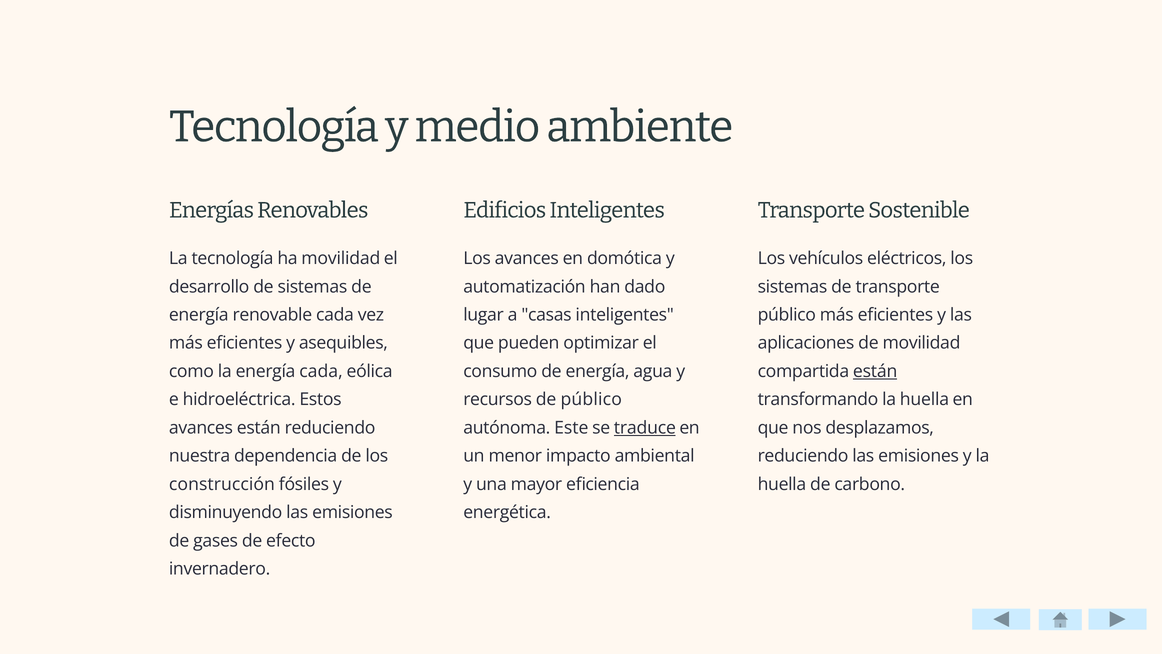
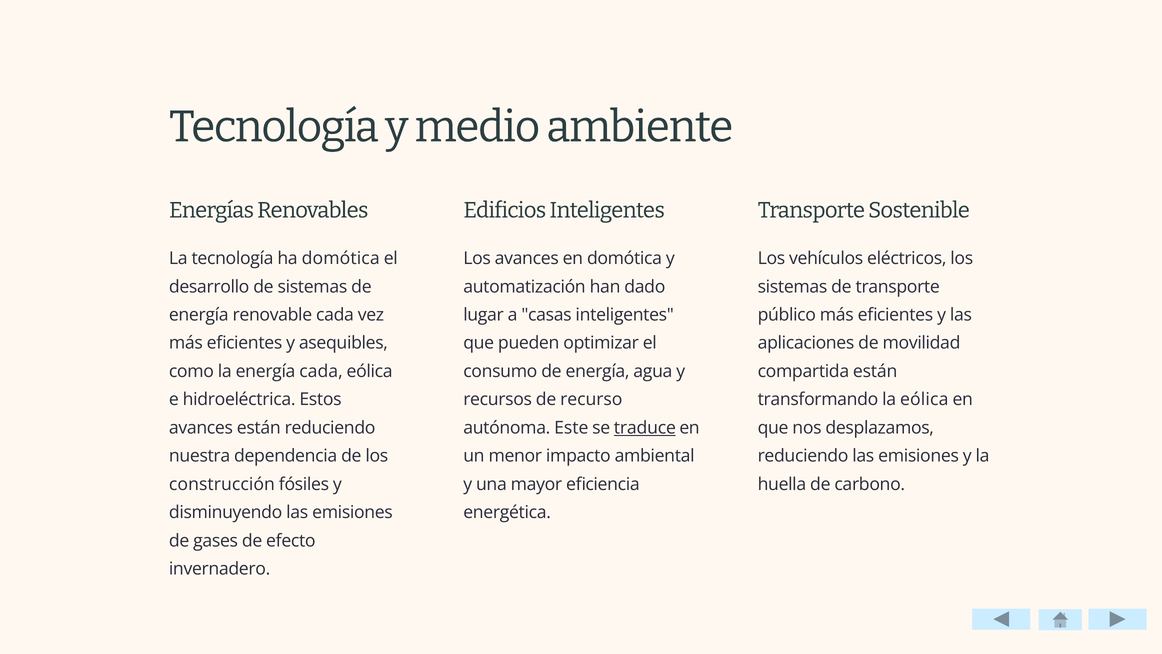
ha movilidad: movilidad -> domótica
están at (875, 371) underline: present -> none
de público: público -> recurso
transformando la huella: huella -> eólica
